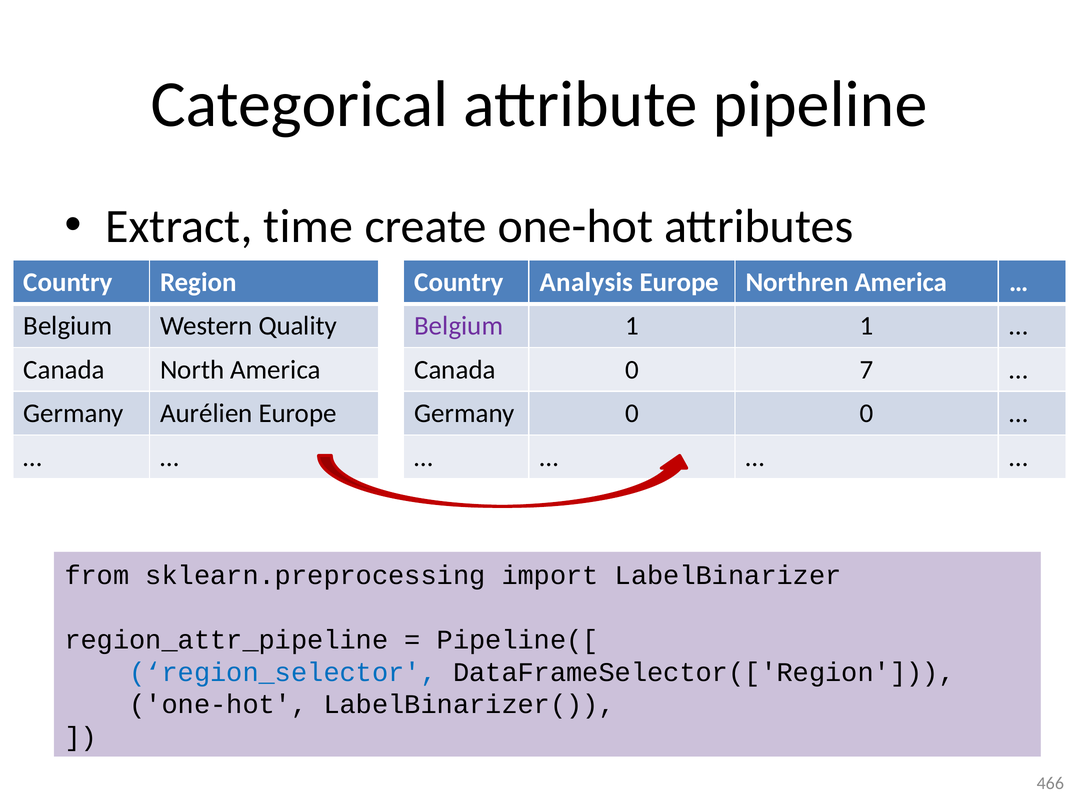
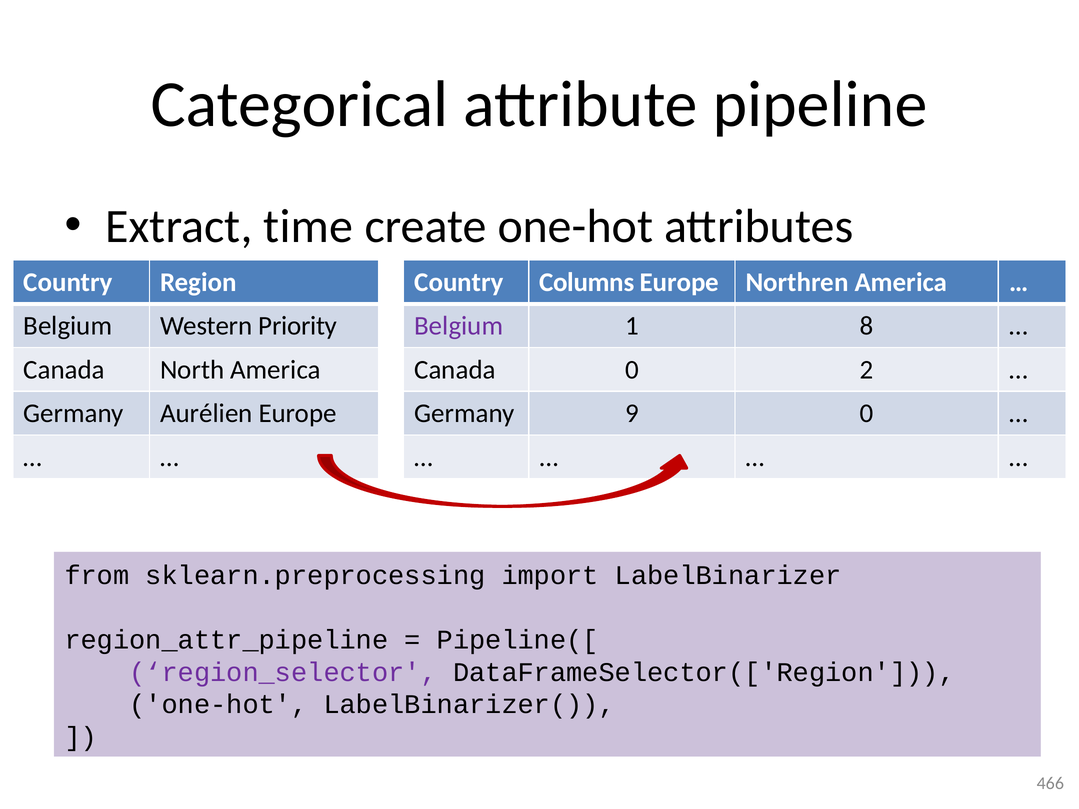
Analysis: Analysis -> Columns
Quality: Quality -> Priority
1 1: 1 -> 8
7: 7 -> 2
Germany 0: 0 -> 9
region_selector colour: blue -> purple
